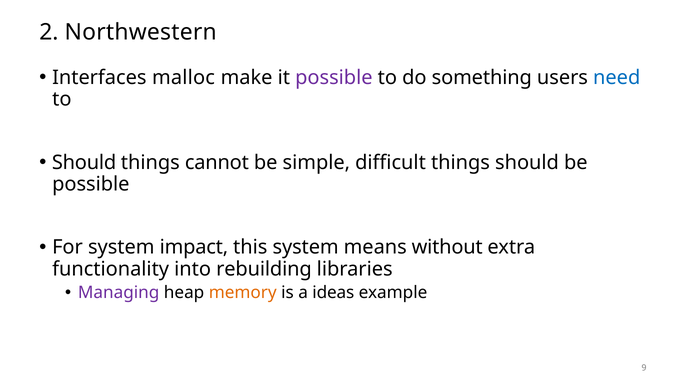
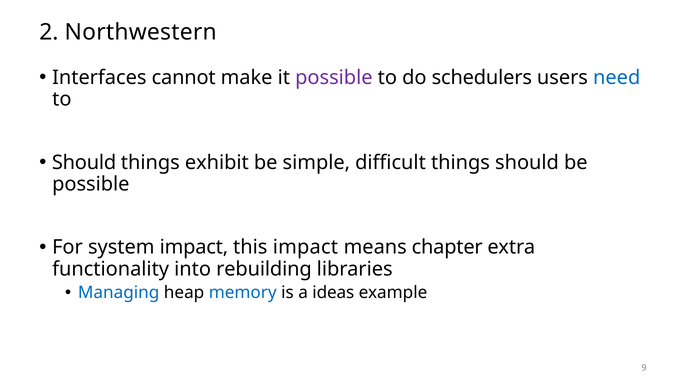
malloc: malloc -> cannot
something: something -> schedulers
cannot: cannot -> exhibit
this system: system -> impact
without: without -> chapter
Managing colour: purple -> blue
memory colour: orange -> blue
